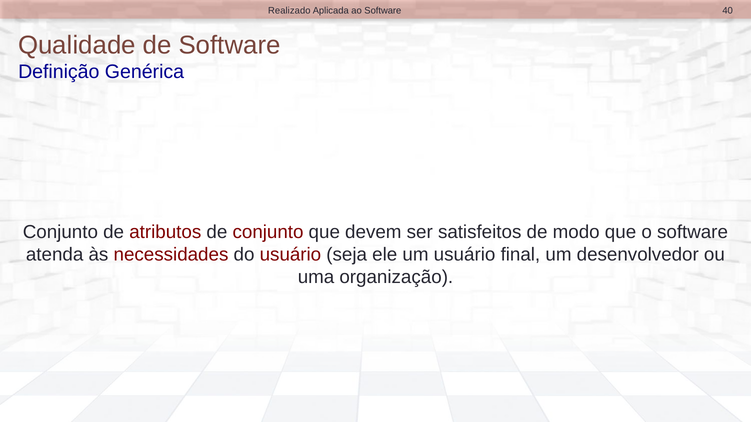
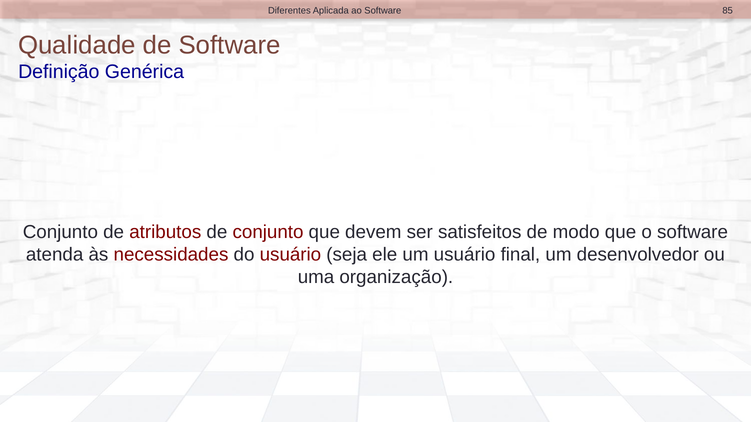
Realizado: Realizado -> Diferentes
40: 40 -> 85
